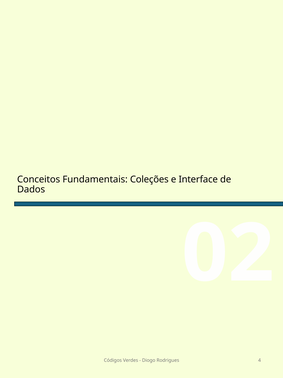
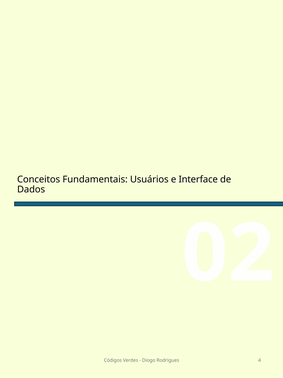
Coleções: Coleções -> Usuários
